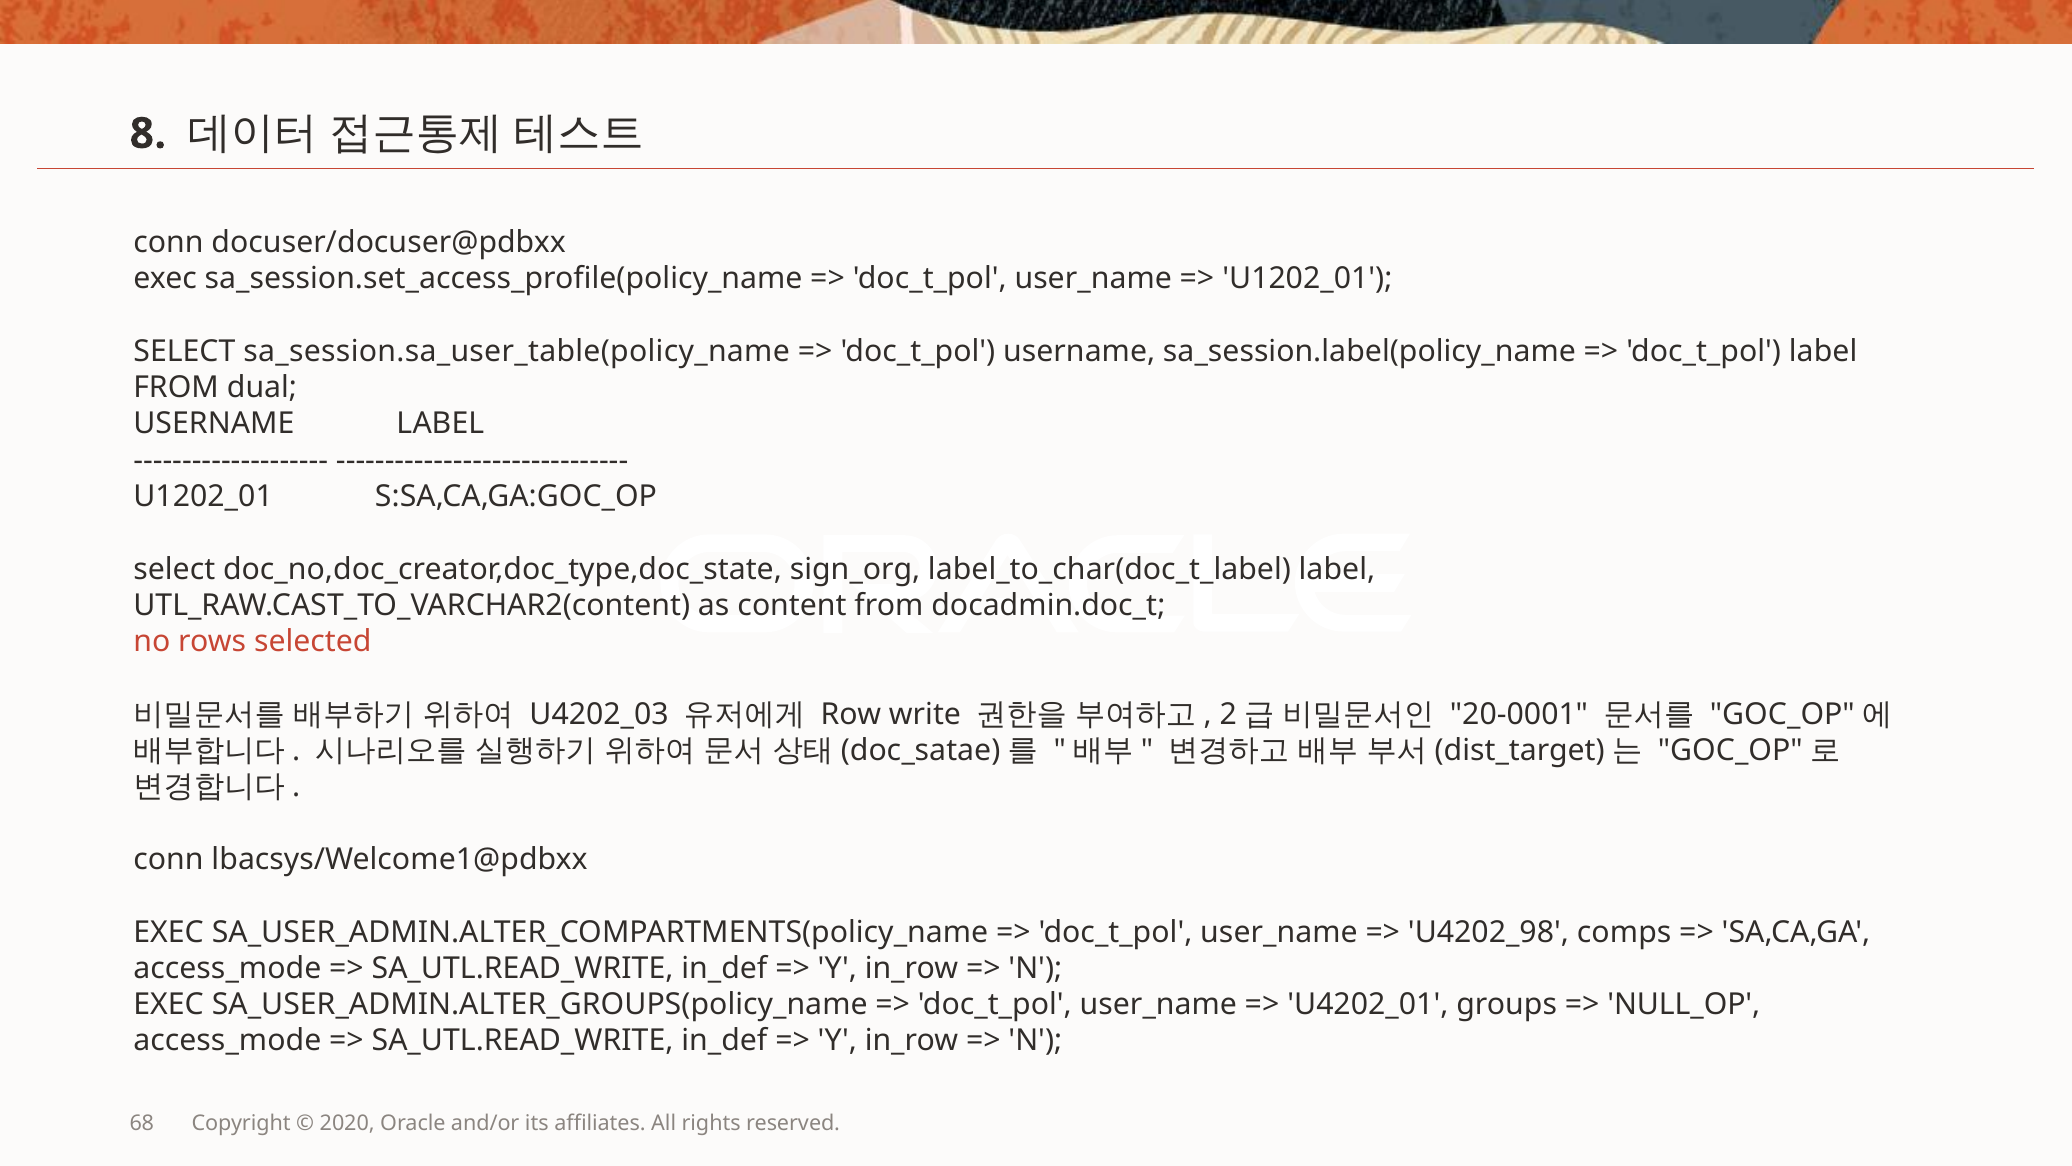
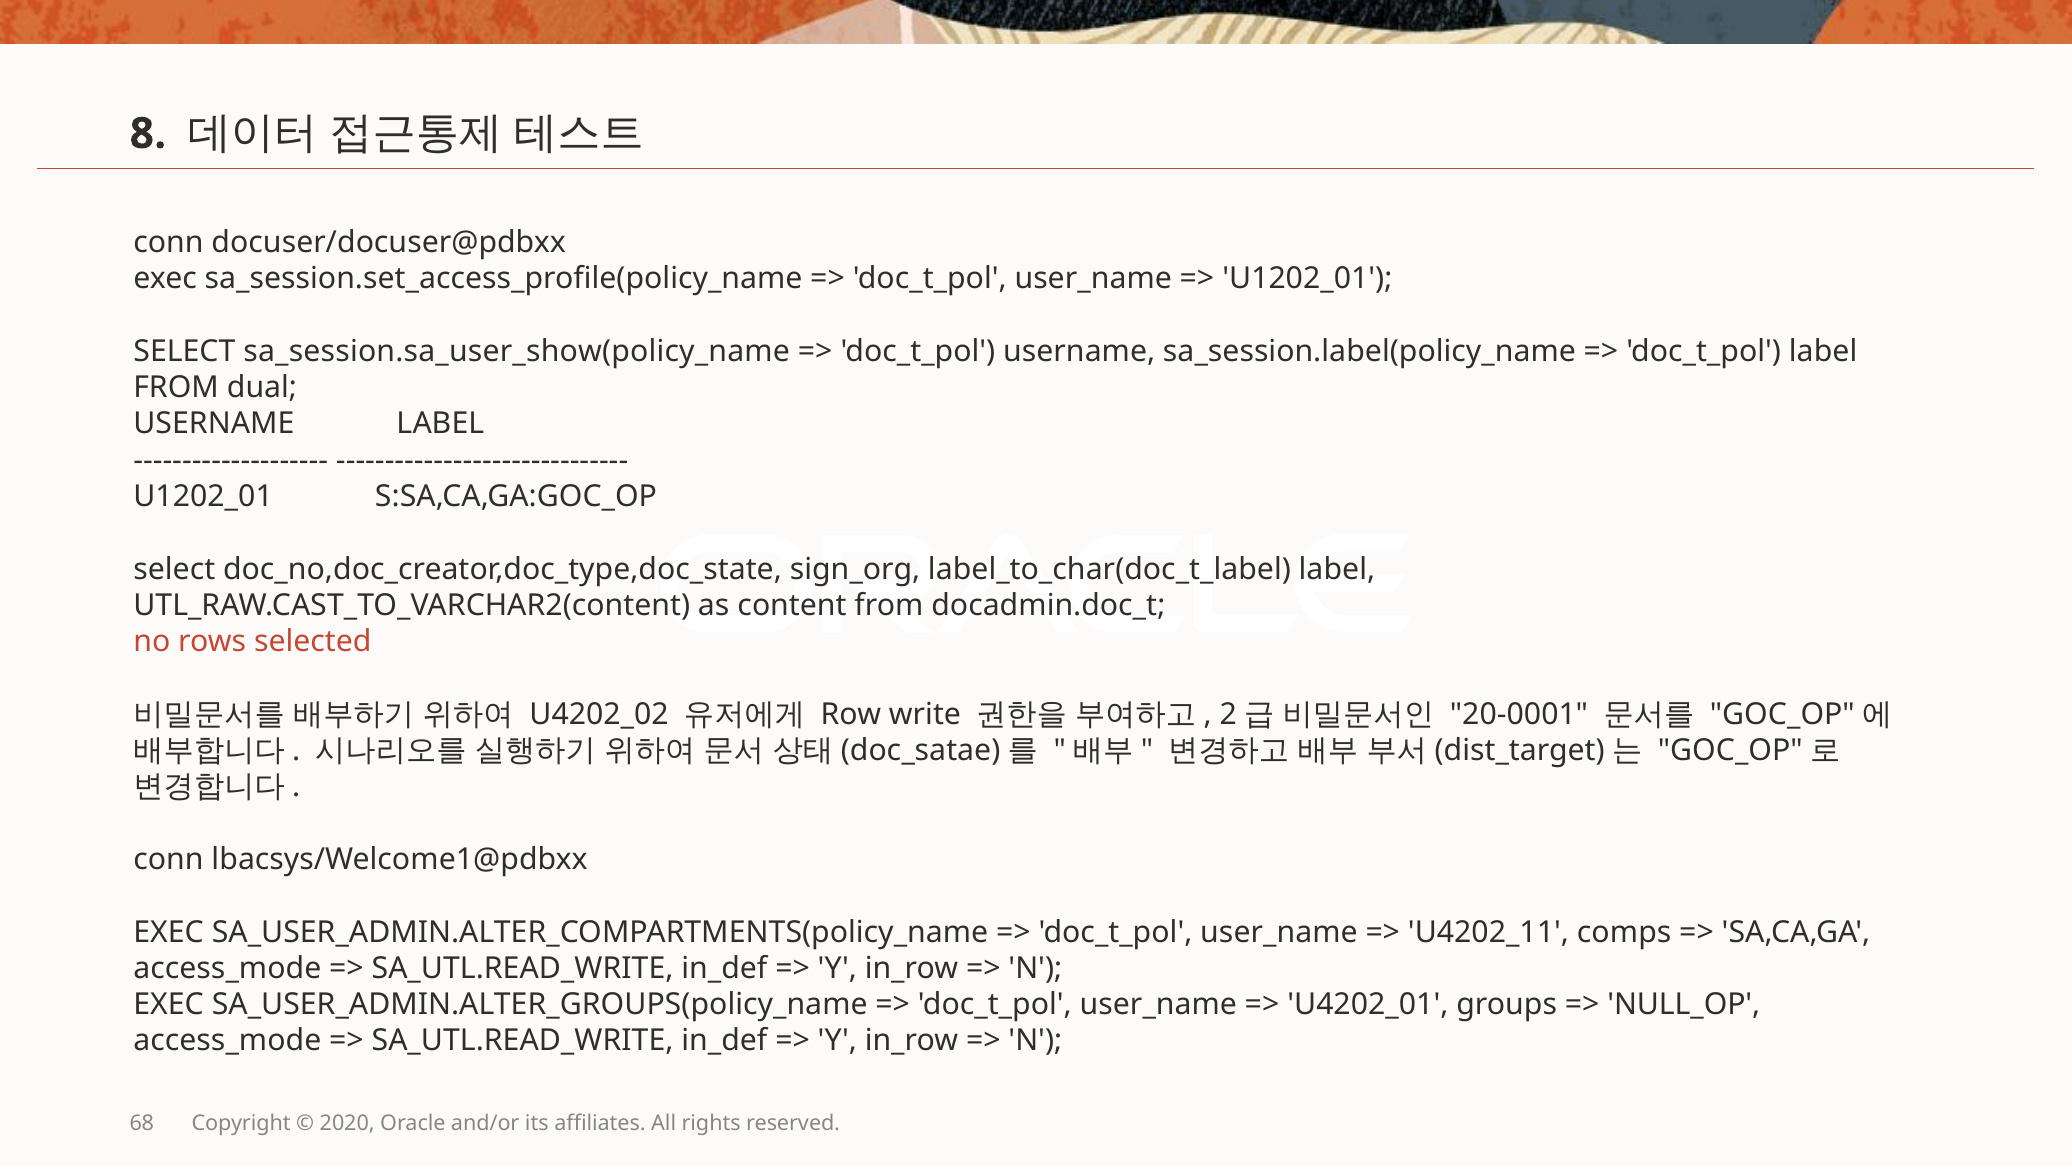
sa_session.sa_user_table(policy_name: sa_session.sa_user_table(policy_name -> sa_session.sa_user_show(policy_name
U4202_03: U4202_03 -> U4202_02
U4202_98: U4202_98 -> U4202_11
